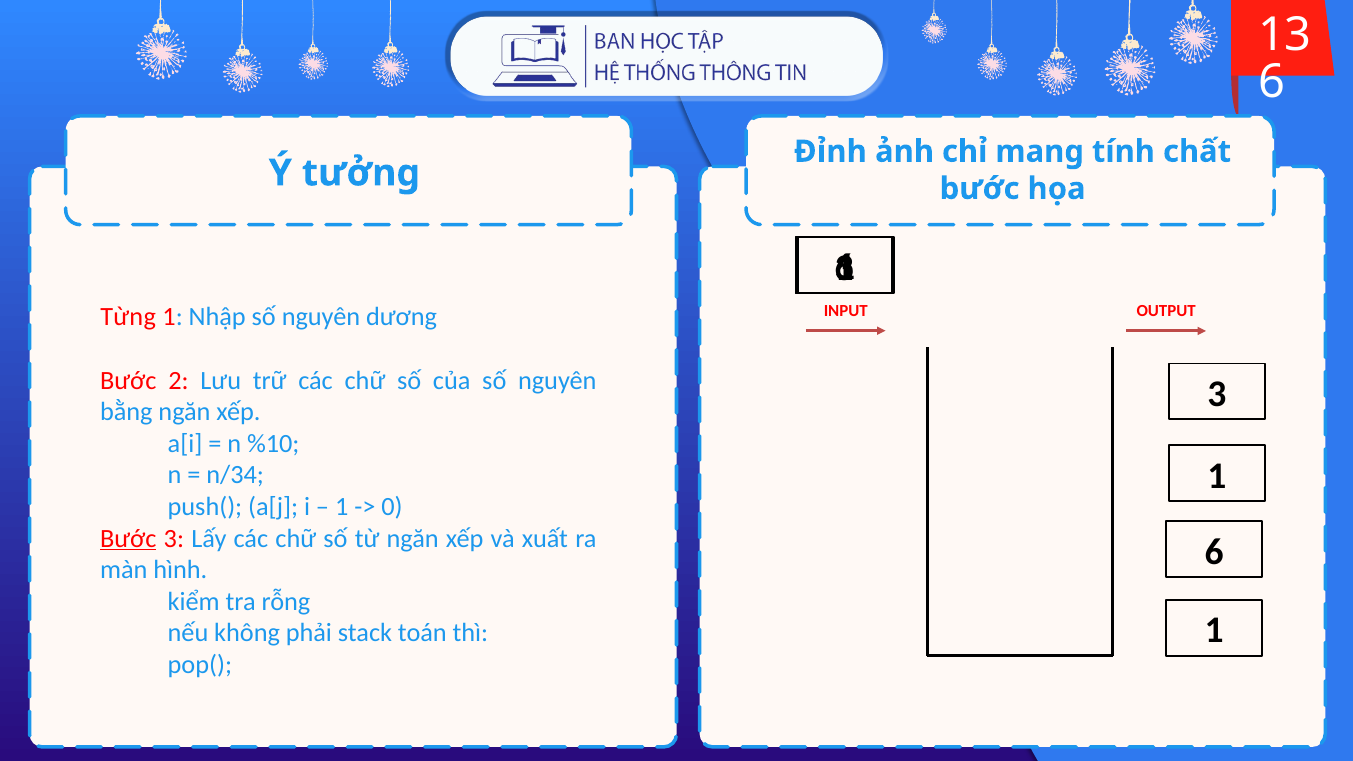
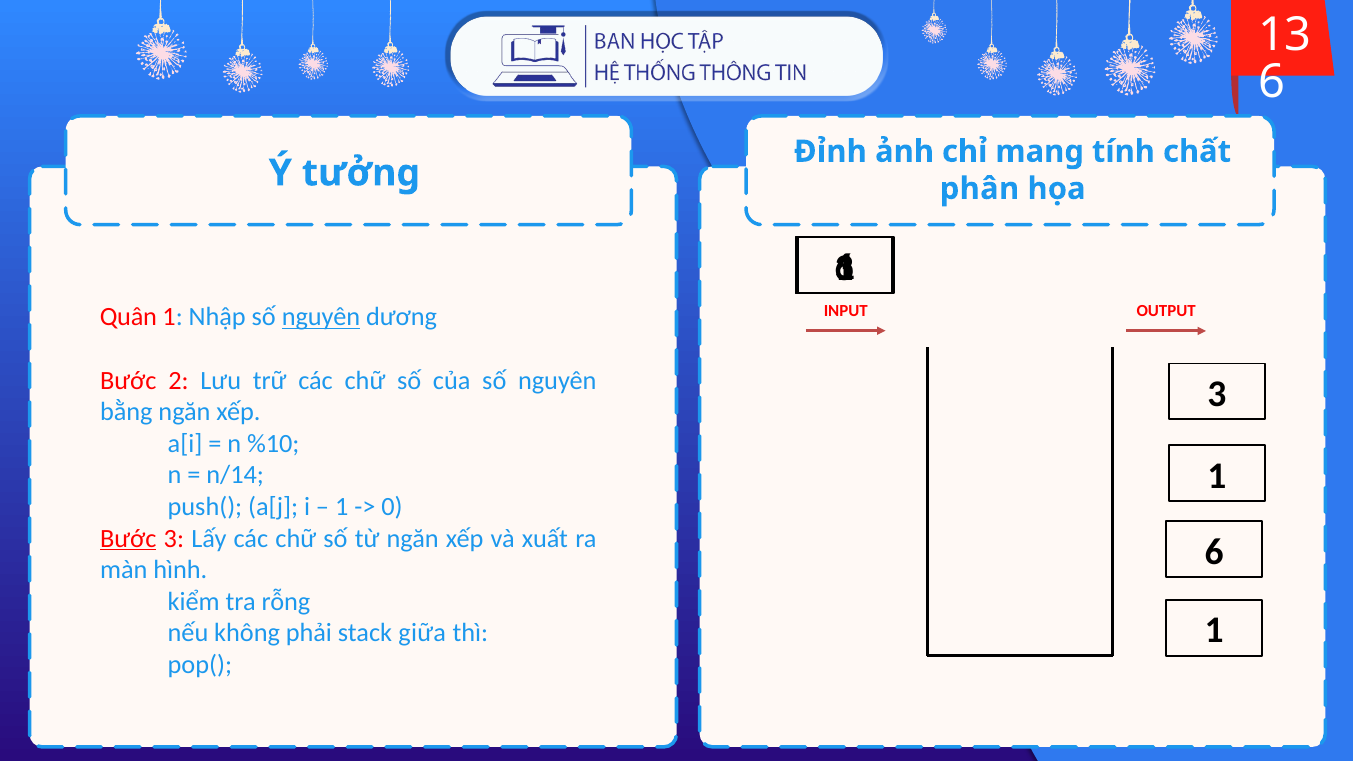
bước at (980, 189): bước -> phân
Từng: Từng -> Quân
nguyên at (321, 317) underline: none -> present
n/34: n/34 -> n/14
toán: toán -> giữa
